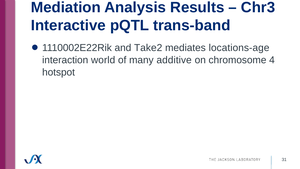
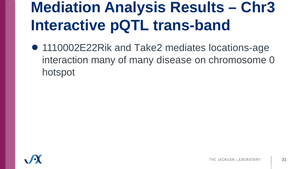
interaction world: world -> many
additive: additive -> disease
4: 4 -> 0
